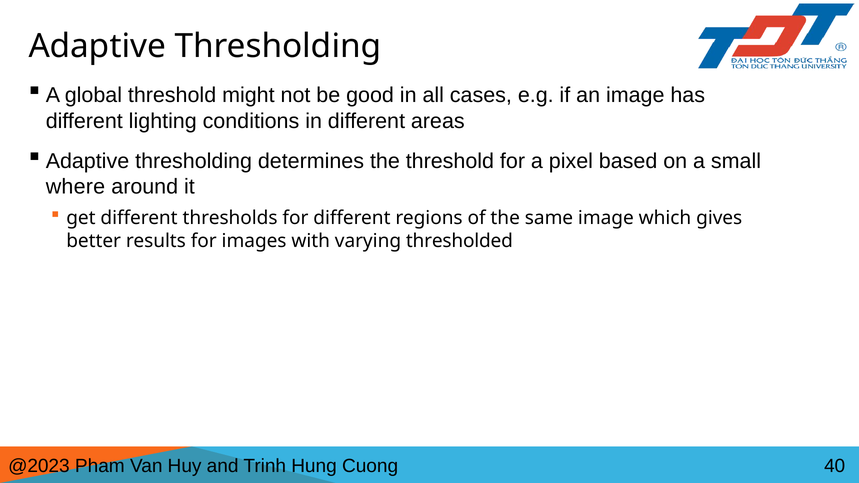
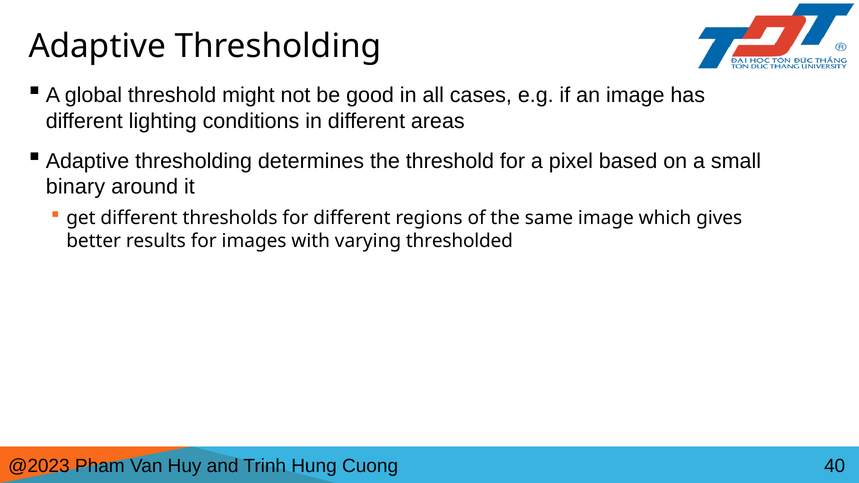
where: where -> binary
